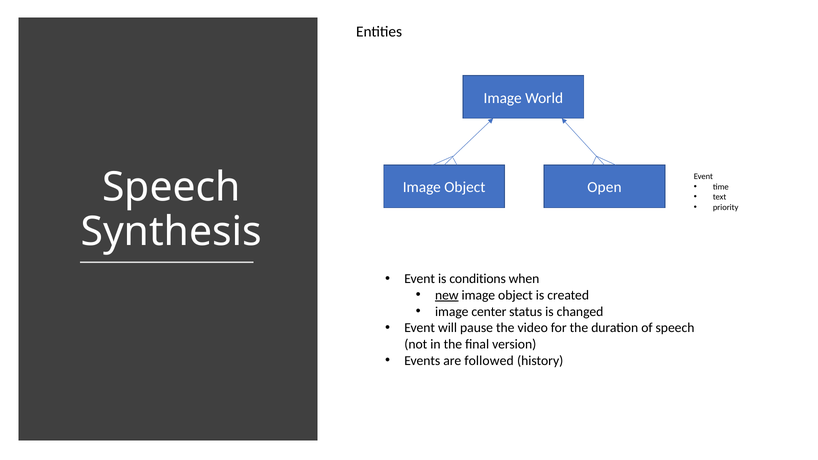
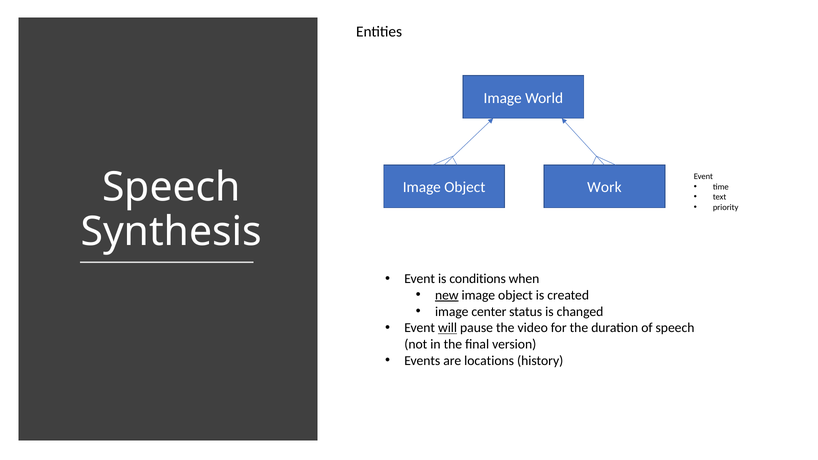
Open: Open -> Work
will underline: none -> present
followed: followed -> locations
